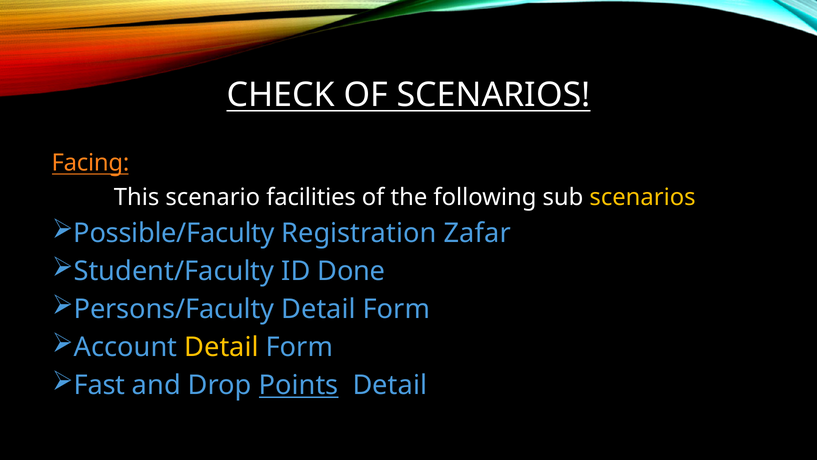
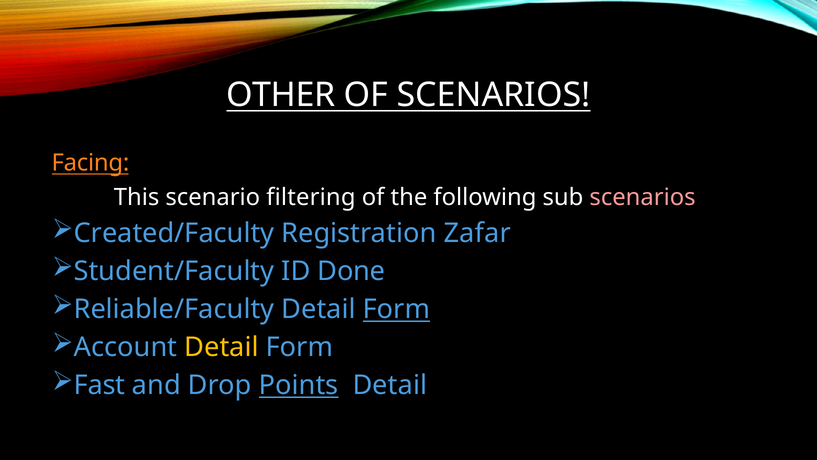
CHECK: CHECK -> OTHER
facilities: facilities -> filtering
scenarios at (643, 197) colour: yellow -> pink
Possible/Faculty: Possible/Faculty -> Created/Faculty
Persons/Faculty: Persons/Faculty -> Reliable/Faculty
Form at (396, 309) underline: none -> present
